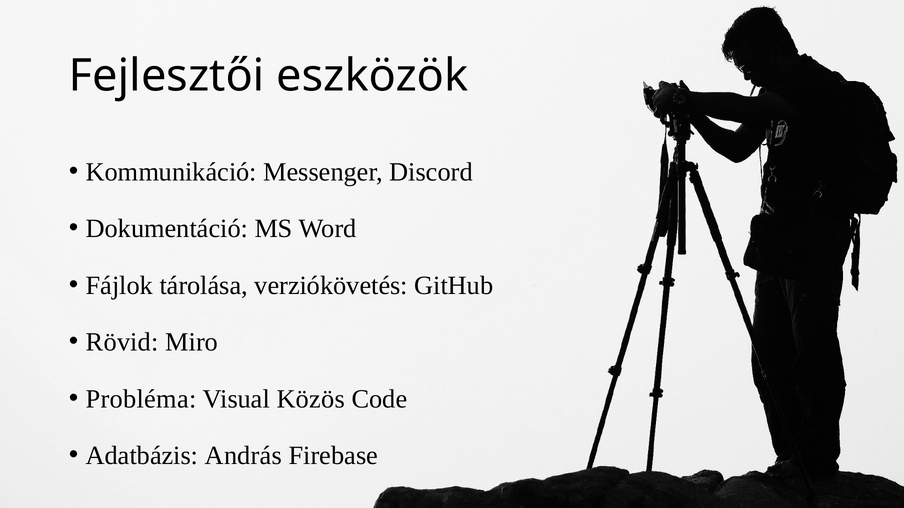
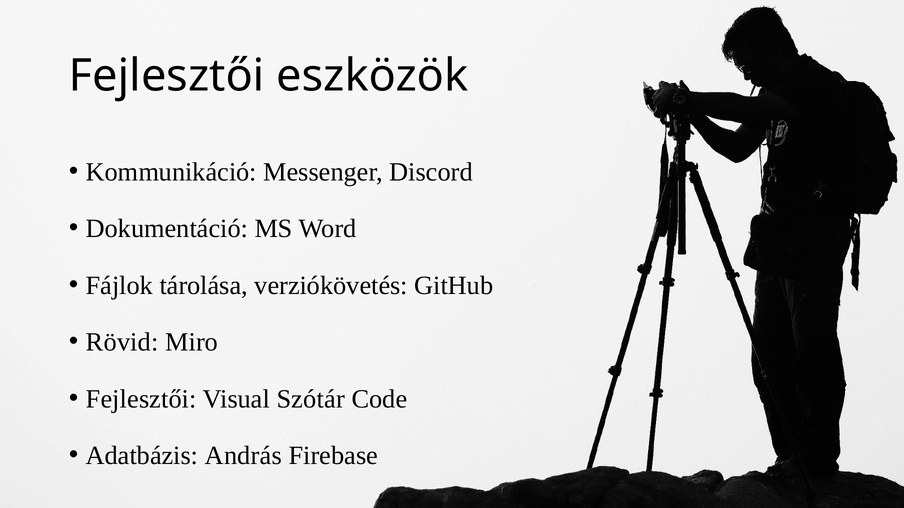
Probléma at (141, 399): Probléma -> Fejlesztői
Közös: Közös -> Szótár
